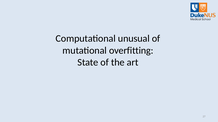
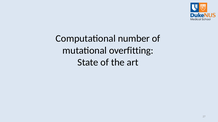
unusual: unusual -> number
